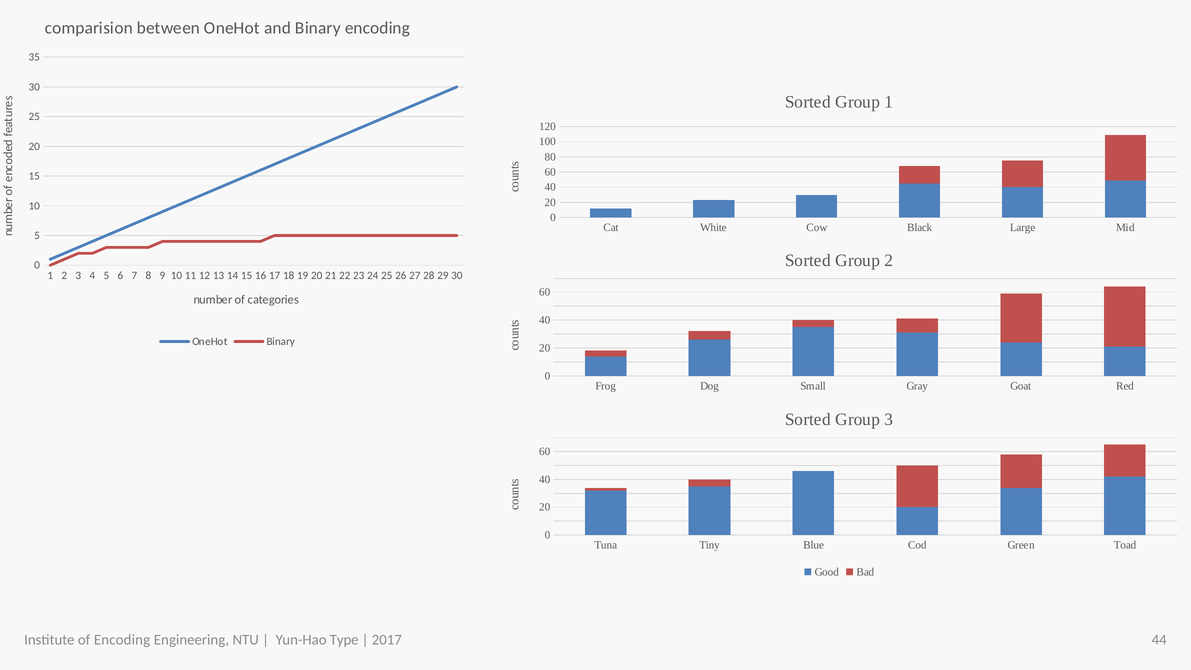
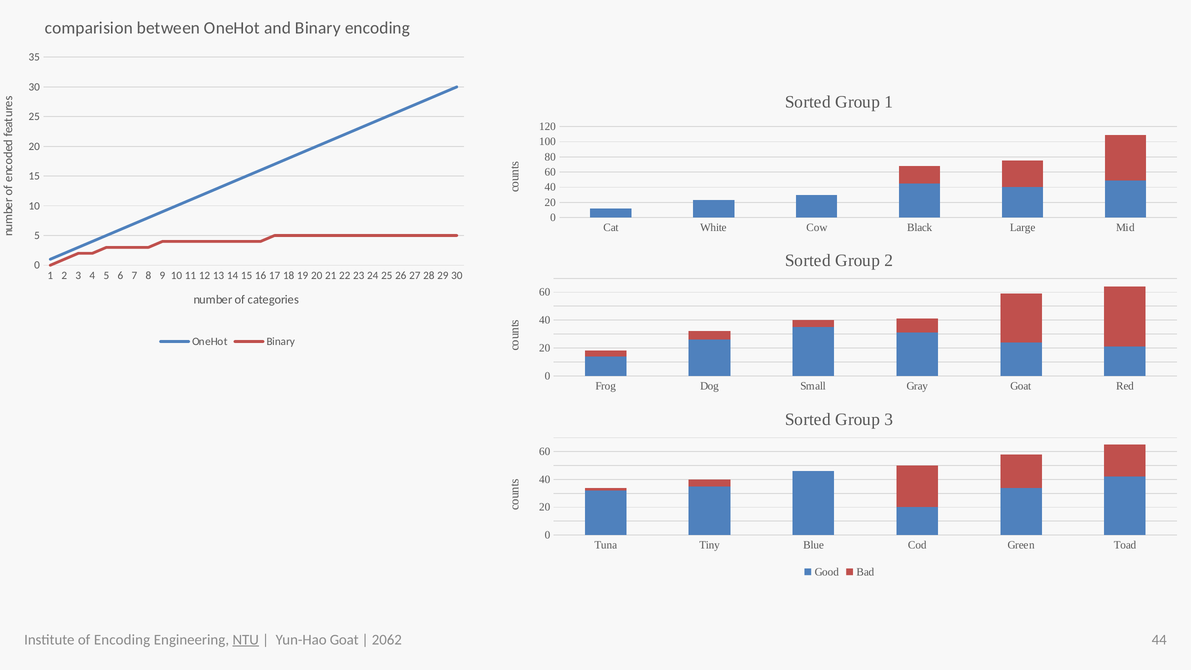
NTU underline: none -> present
Yun-Hao Type: Type -> Goat
2017: 2017 -> 2062
